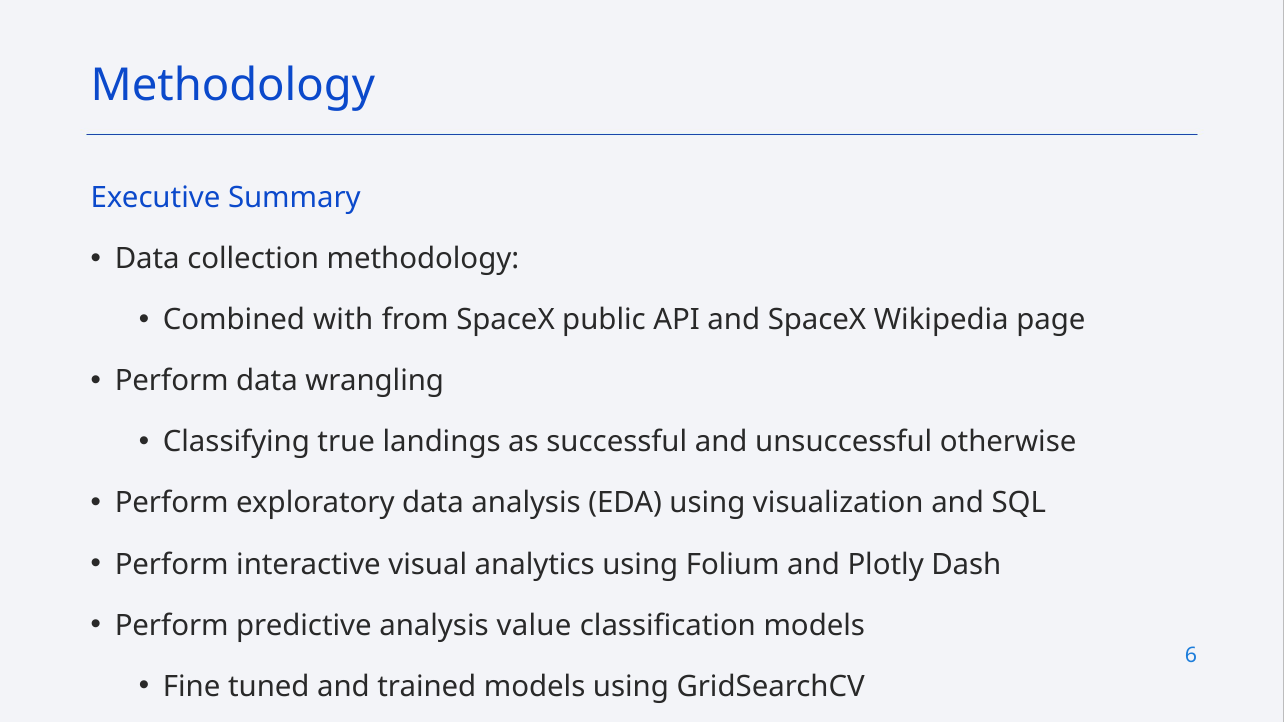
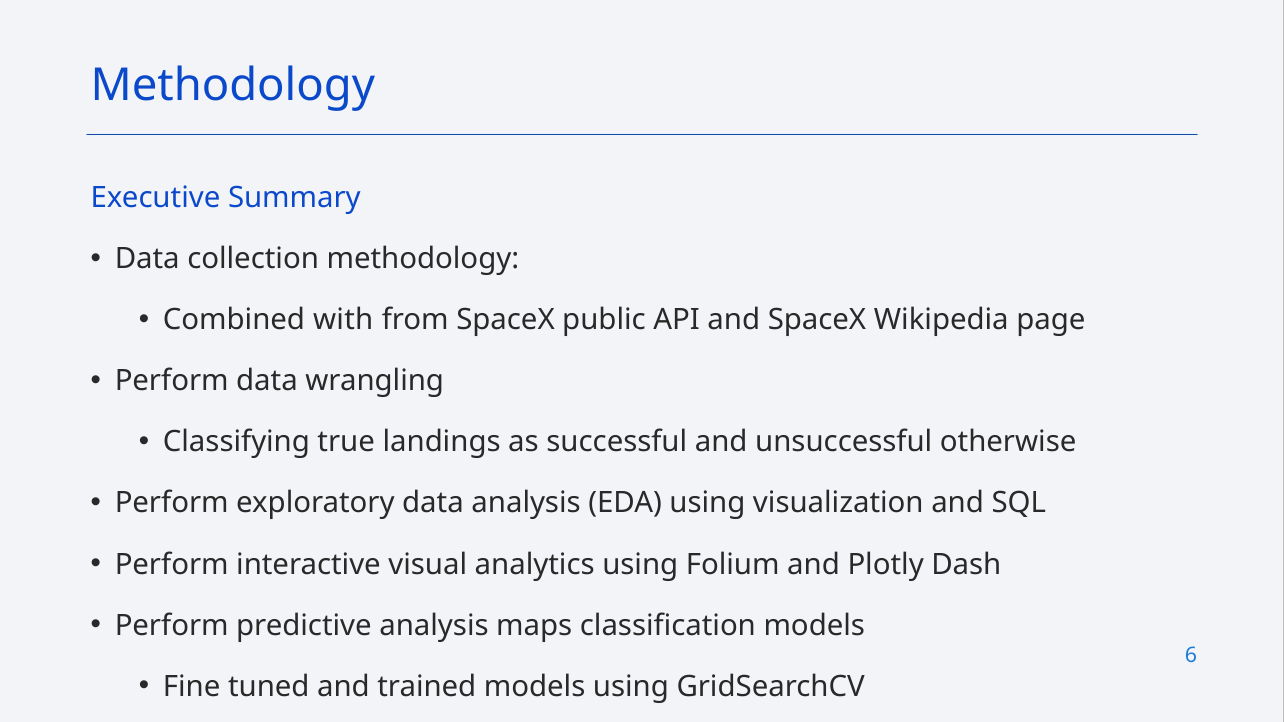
value: value -> maps
